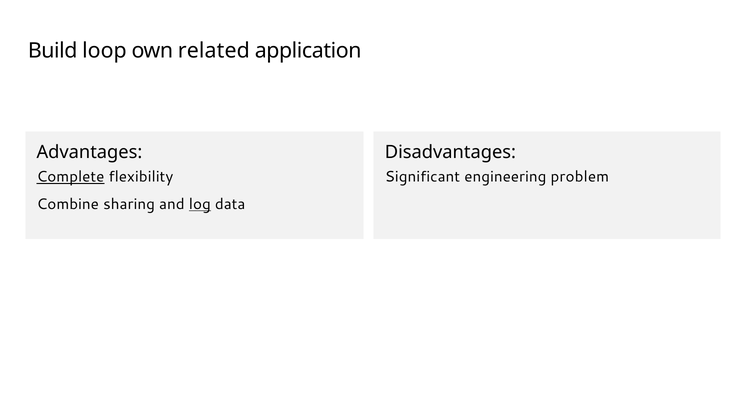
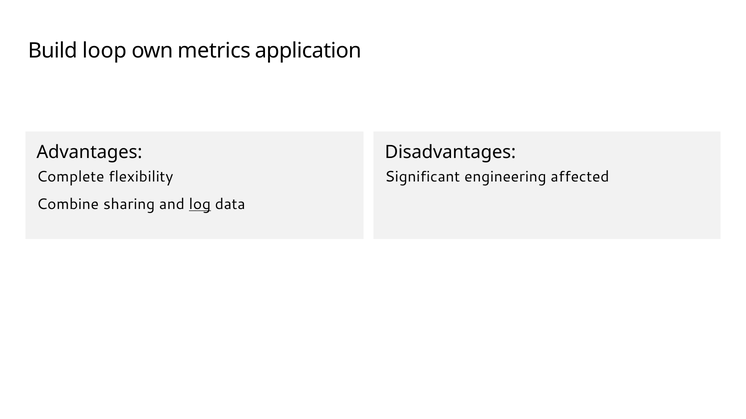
related: related -> metrics
Complete underline: present -> none
problem: problem -> affected
